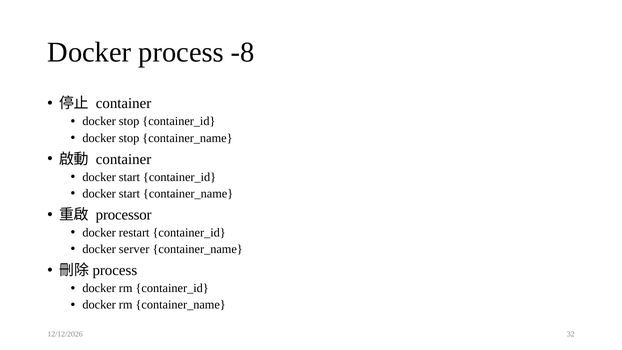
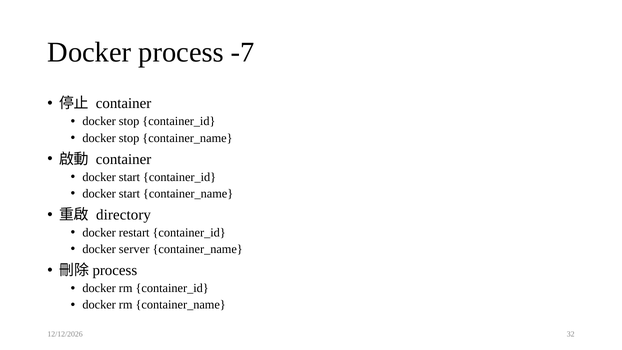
-8: -8 -> -7
processor: processor -> directory
